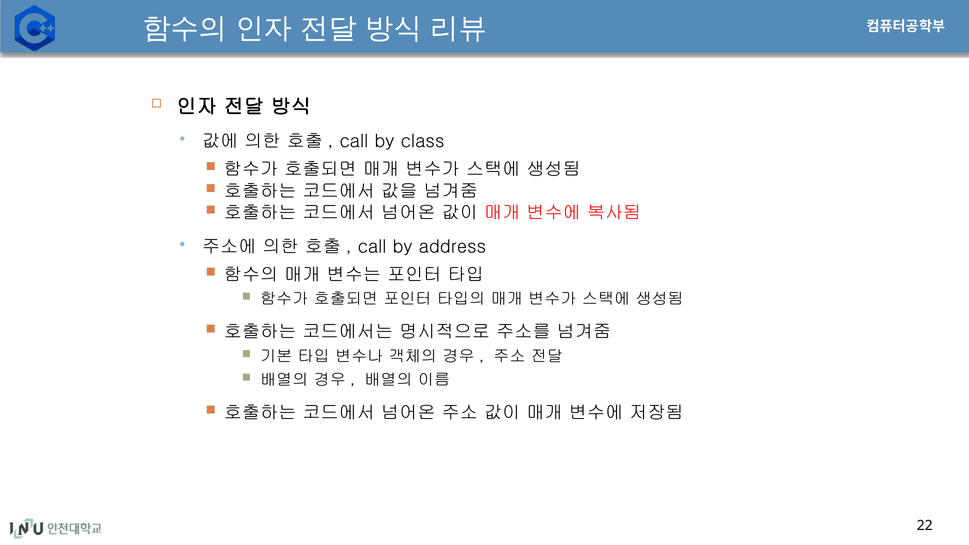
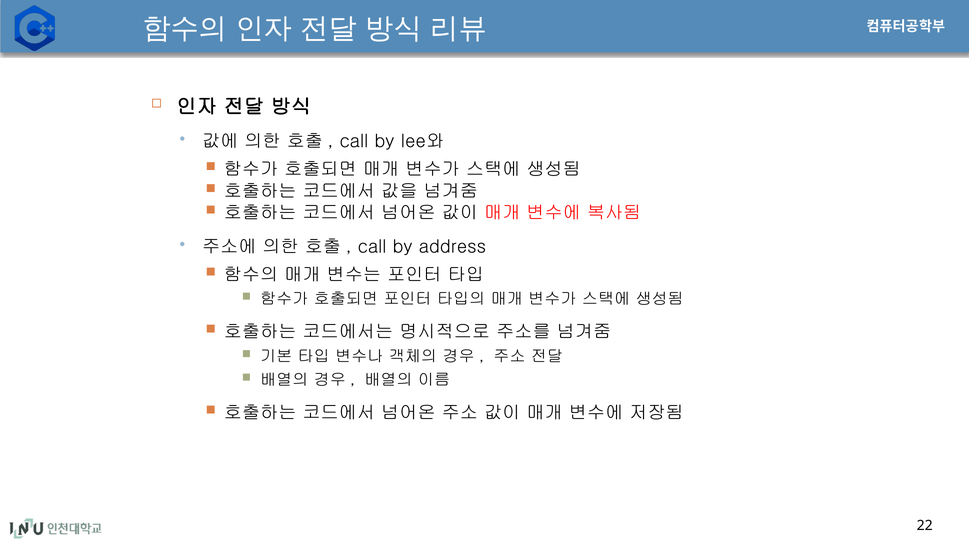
class: class -> lee와
